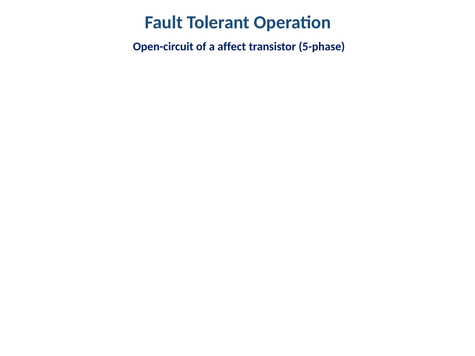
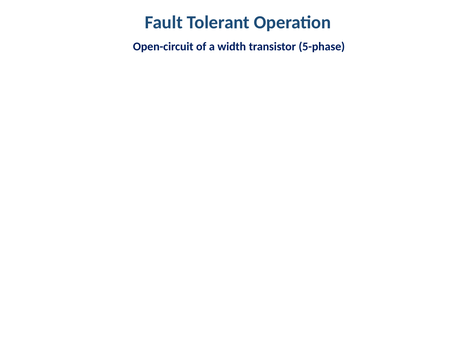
affect: affect -> width
